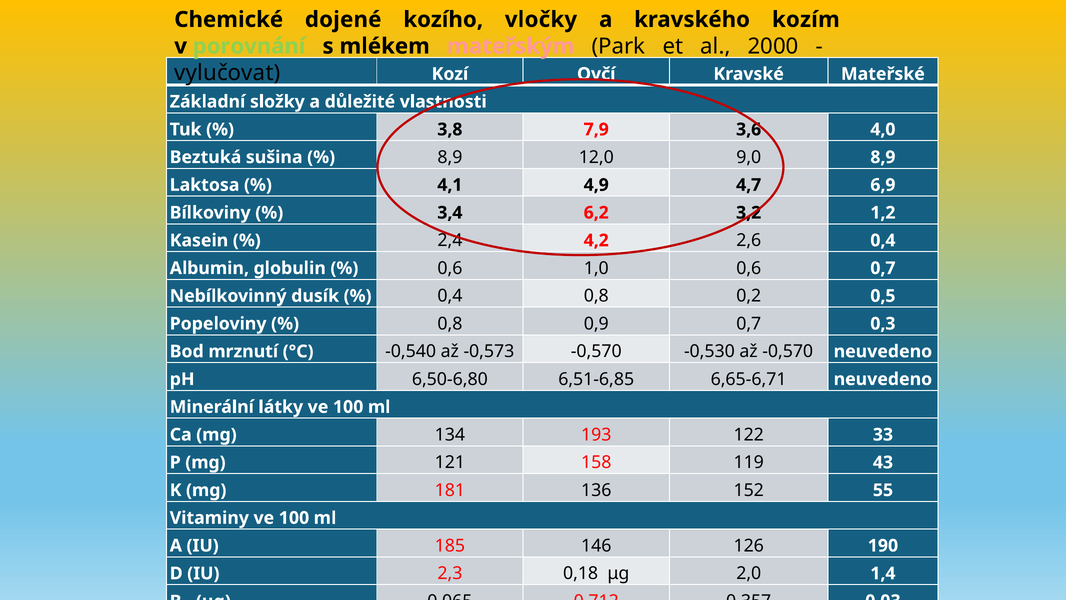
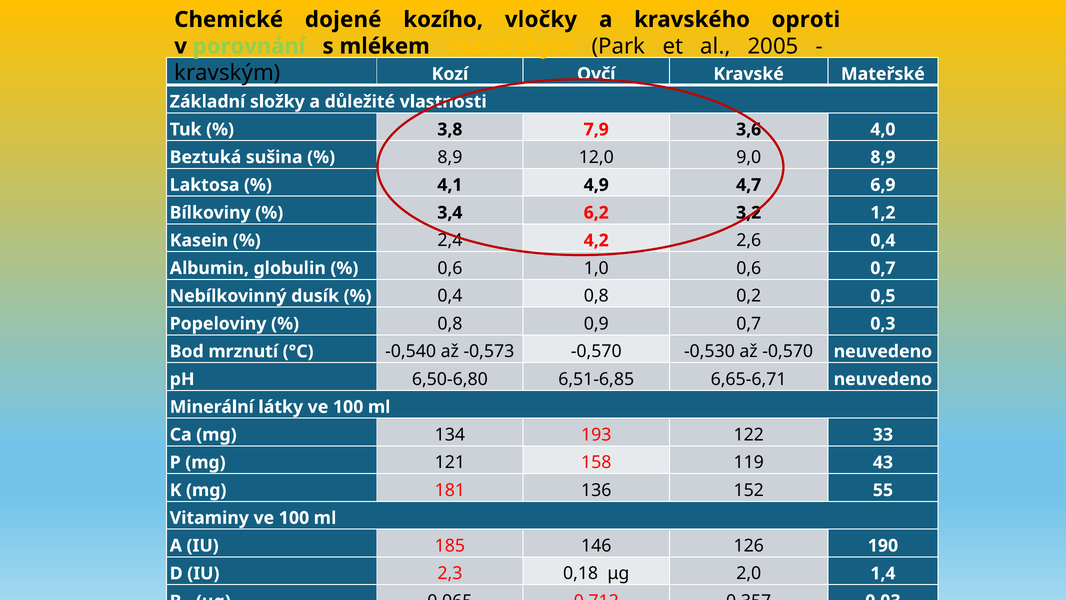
kozím: kozím -> oproti
mateřským colour: pink -> yellow
2000: 2000 -> 2005
vylučovat: vylučovat -> kravským
